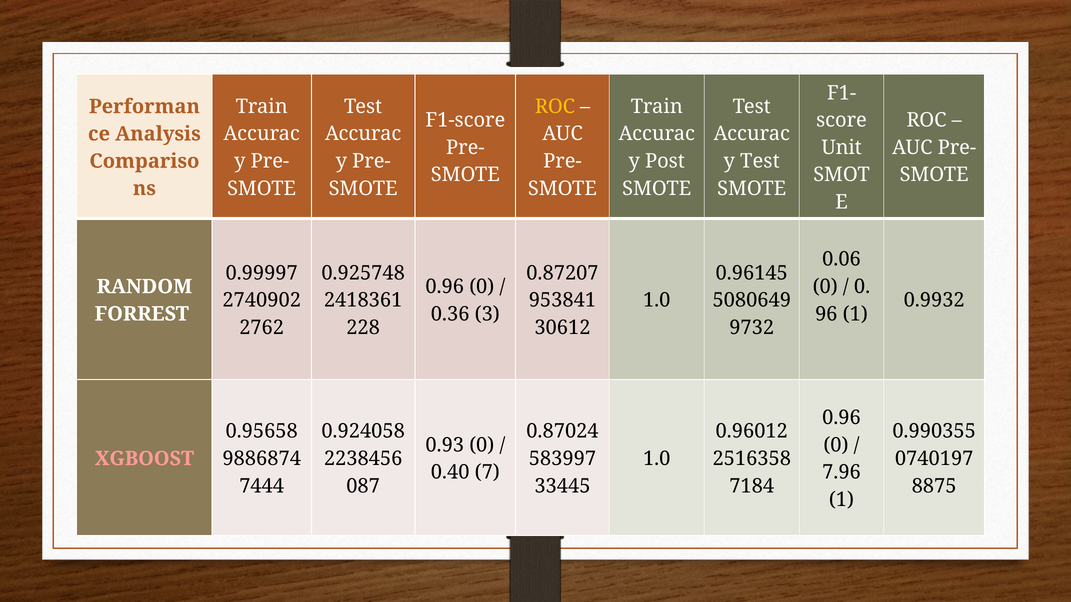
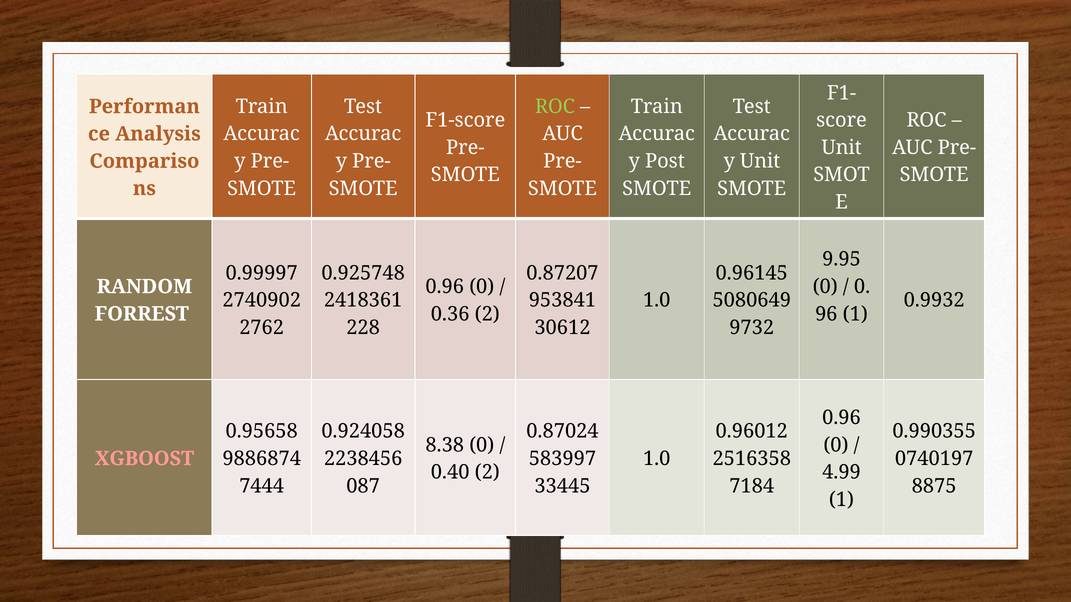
ROC at (555, 107) colour: yellow -> light green
Test at (760, 161): Test -> Unit
0.06: 0.06 -> 9.95
0.36 3: 3 -> 2
0.93: 0.93 -> 8.38
0.40 7: 7 -> 2
7.96: 7.96 -> 4.99
